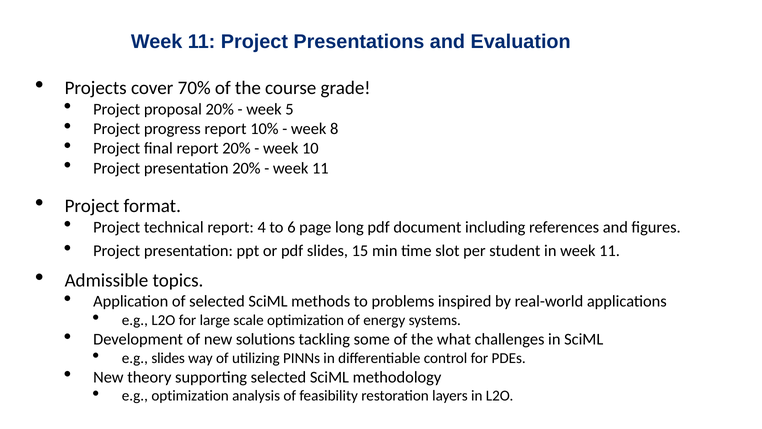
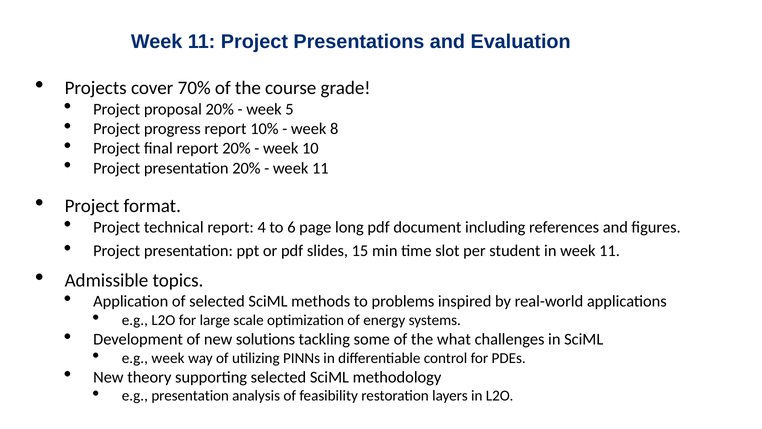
e.g slides: slides -> week
e.g optimization: optimization -> presentation
